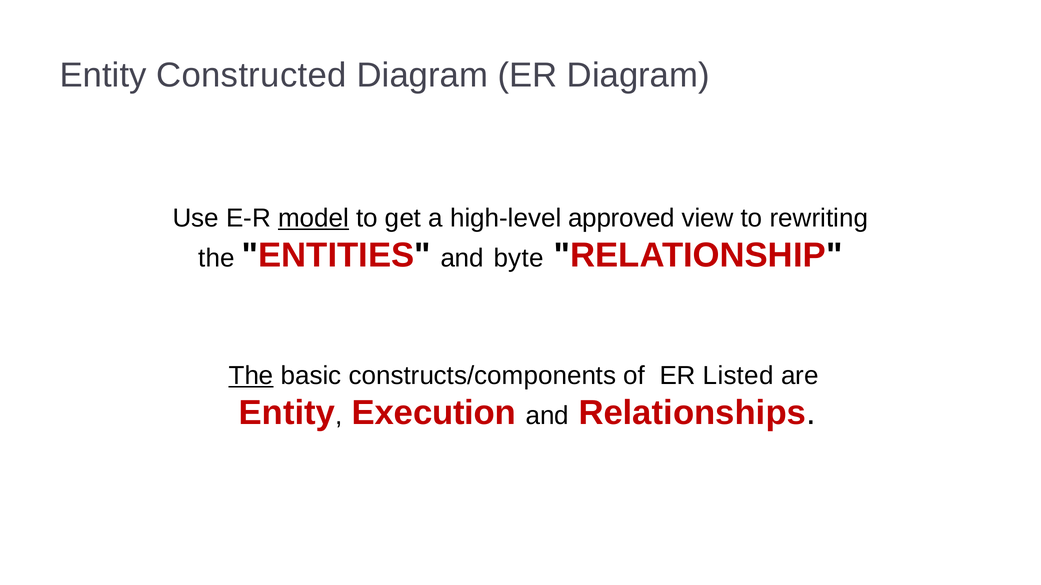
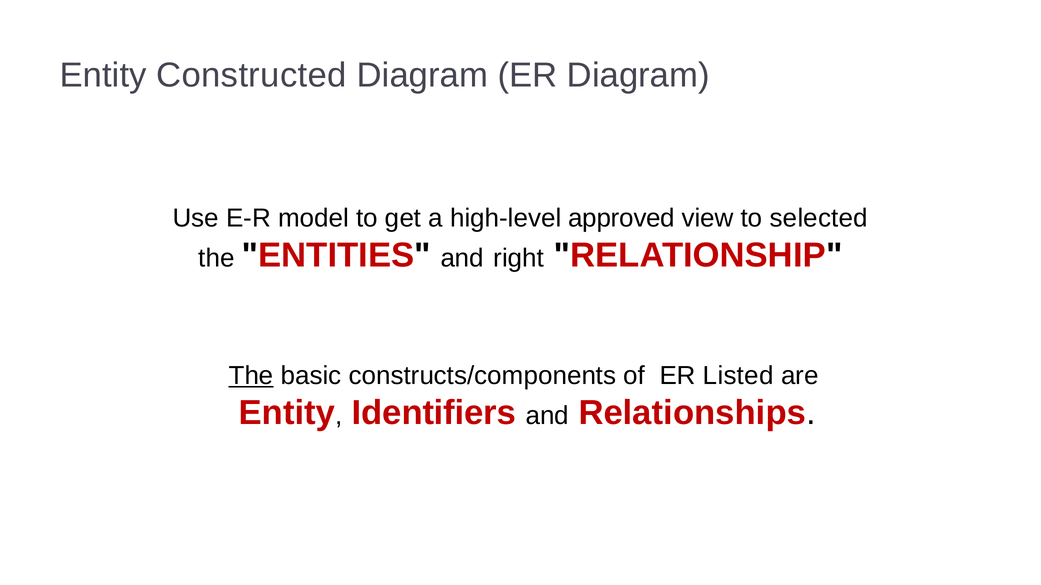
model underline: present -> none
rewriting: rewriting -> selected
byte: byte -> right
Execution: Execution -> Identifiers
